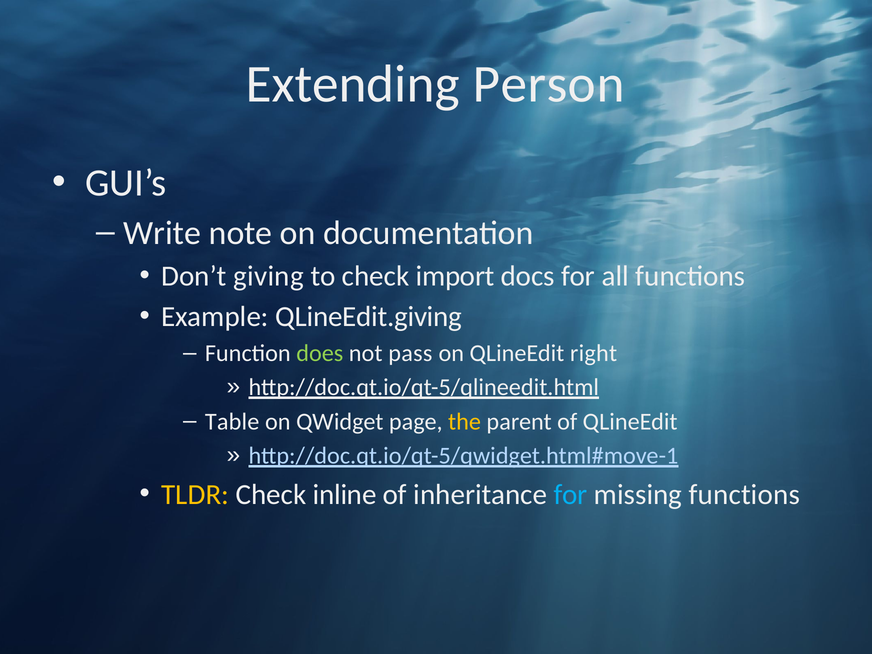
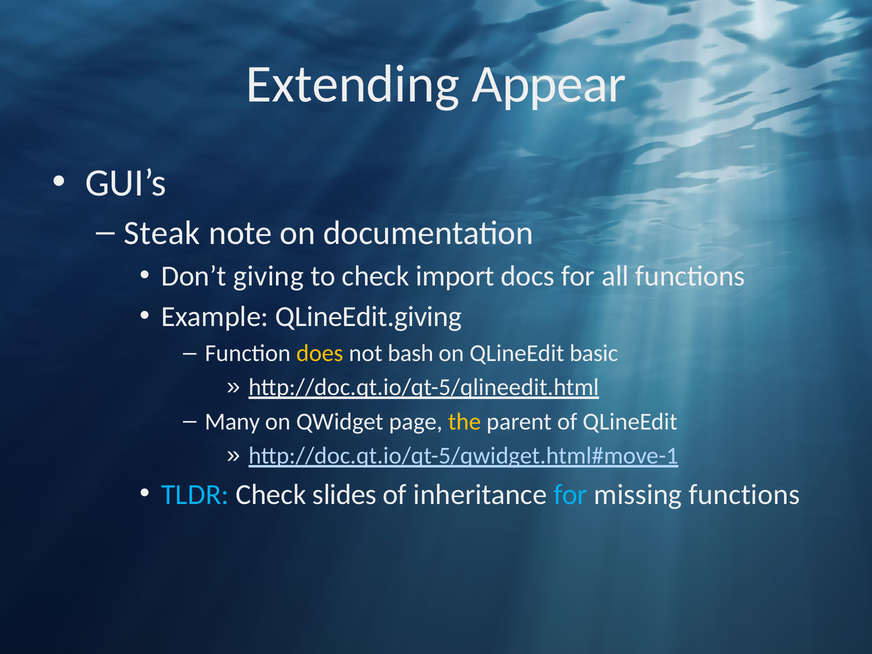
Person: Person -> Appear
Write: Write -> Steak
does colour: light green -> yellow
pass: pass -> bash
right: right -> basic
Table: Table -> Many
TLDR colour: yellow -> light blue
inline: inline -> slides
